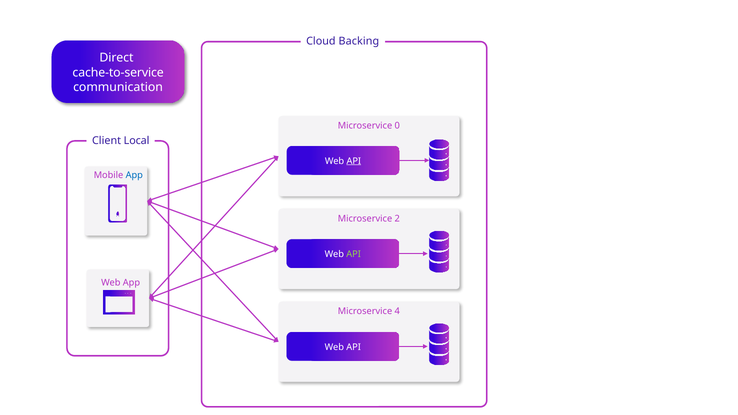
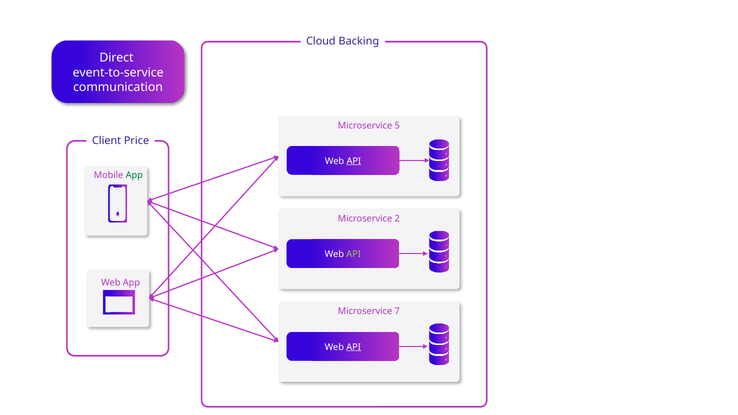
cache-to-service: cache-to-service -> event-to-service
0: 0 -> 5
Local: Local -> Price
App at (134, 175) colour: blue -> green
4: 4 -> 7
API at (354, 347) underline: none -> present
